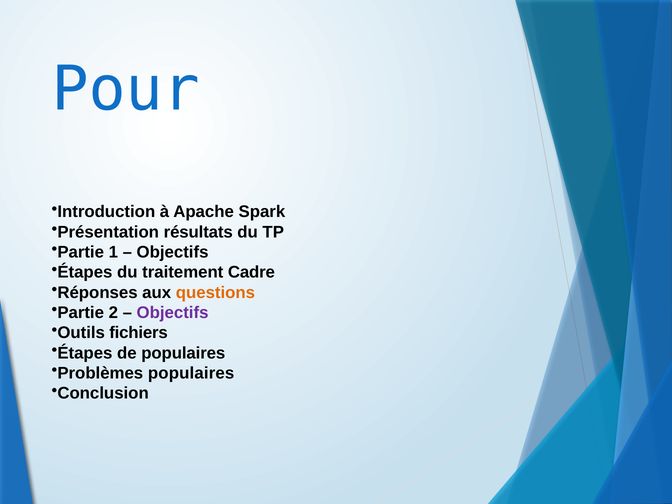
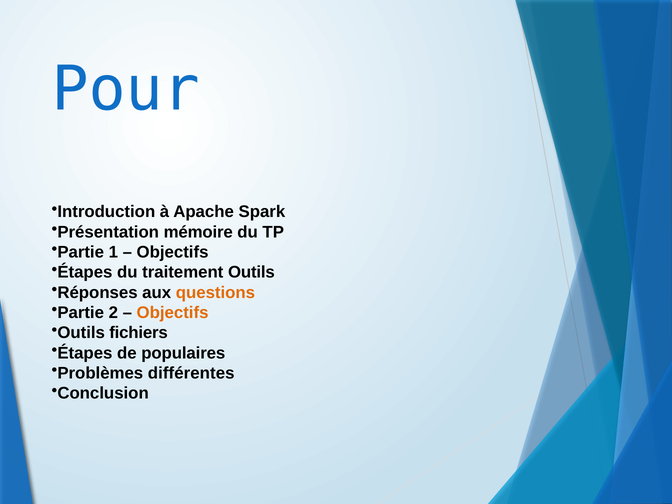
résultats: résultats -> mémoire
traitement Cadre: Cadre -> Outils
Objectifs at (173, 313) colour: purple -> orange
Problèmes populaires: populaires -> différentes
